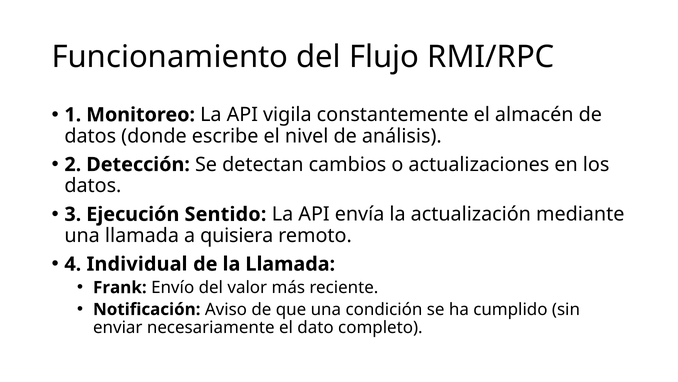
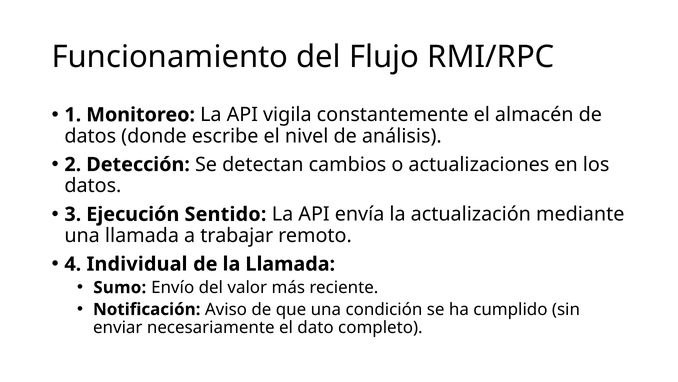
quisiera: quisiera -> trabajar
Frank: Frank -> Sumo
